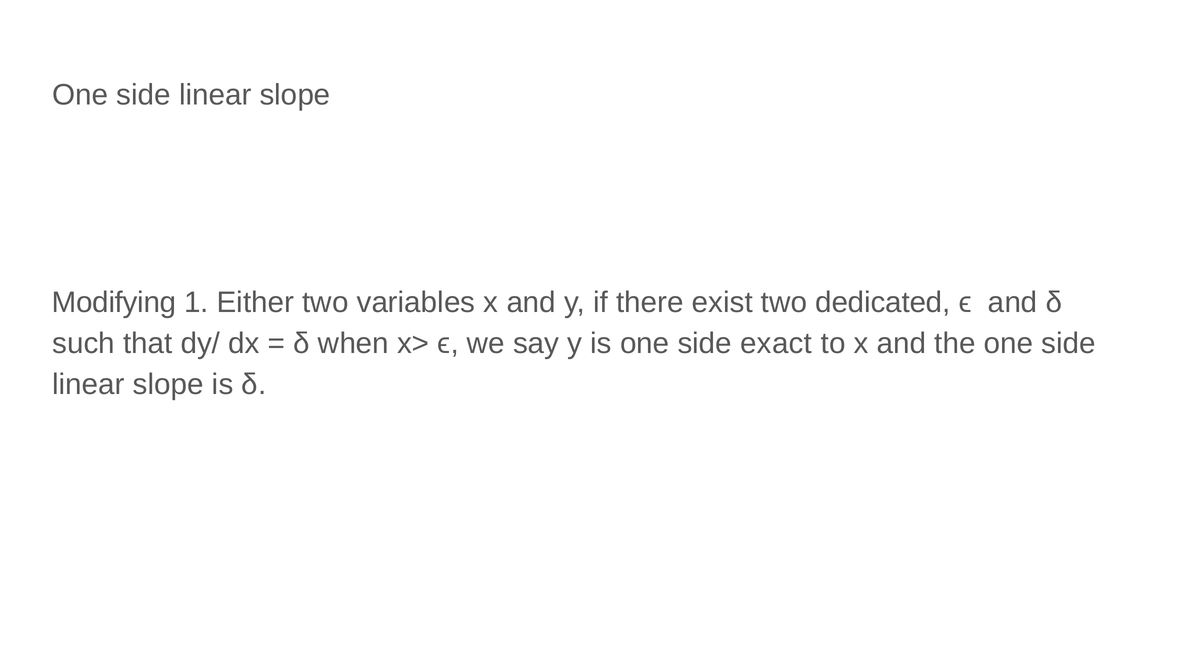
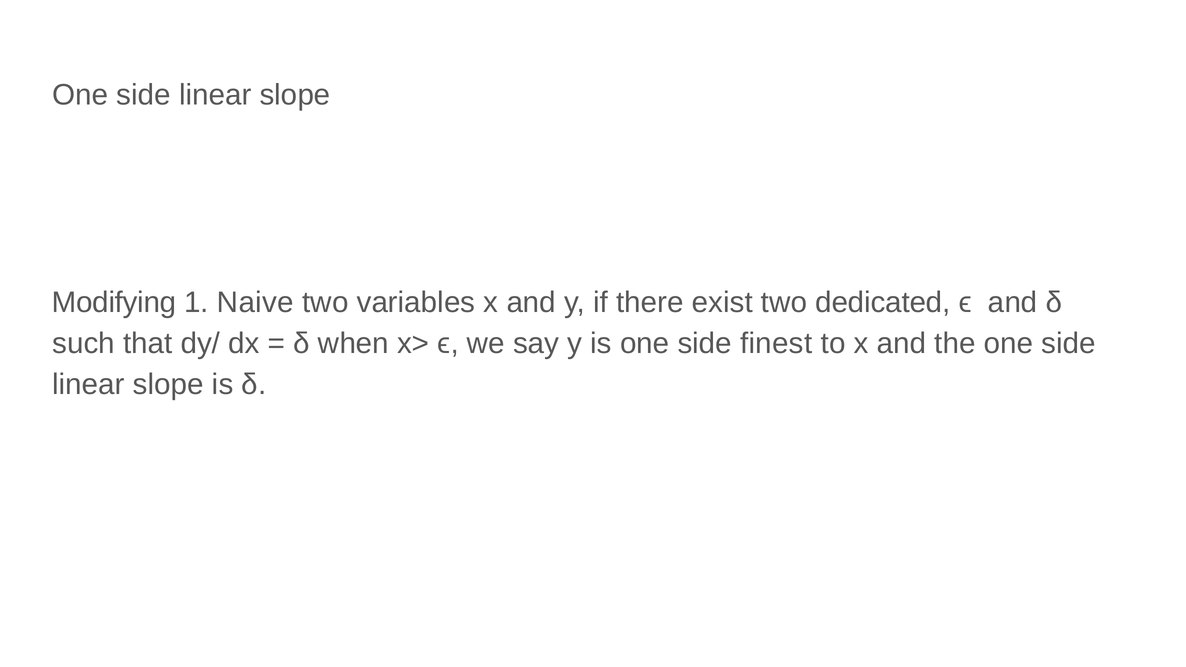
Either: Either -> Naive
exact: exact -> finest
